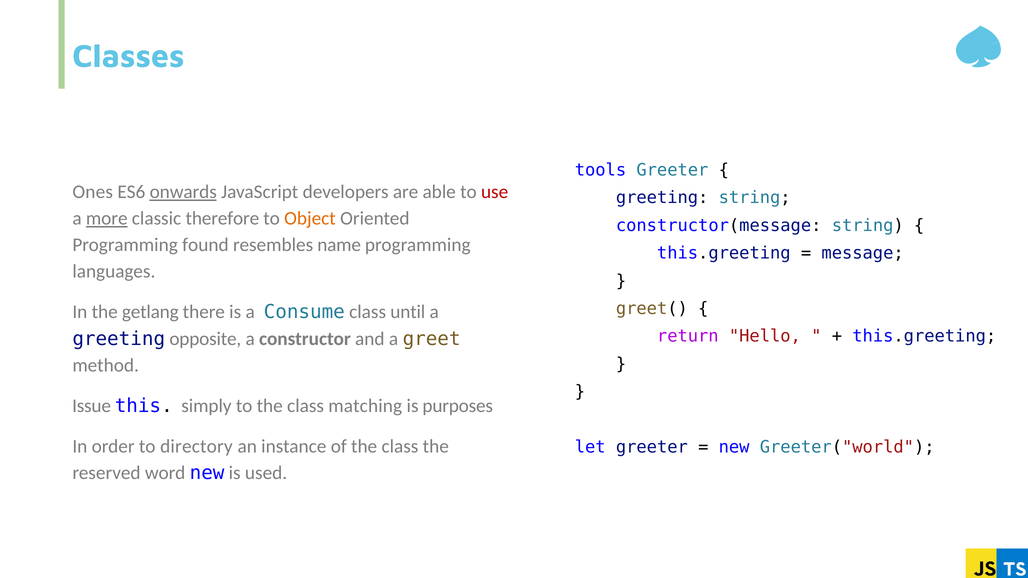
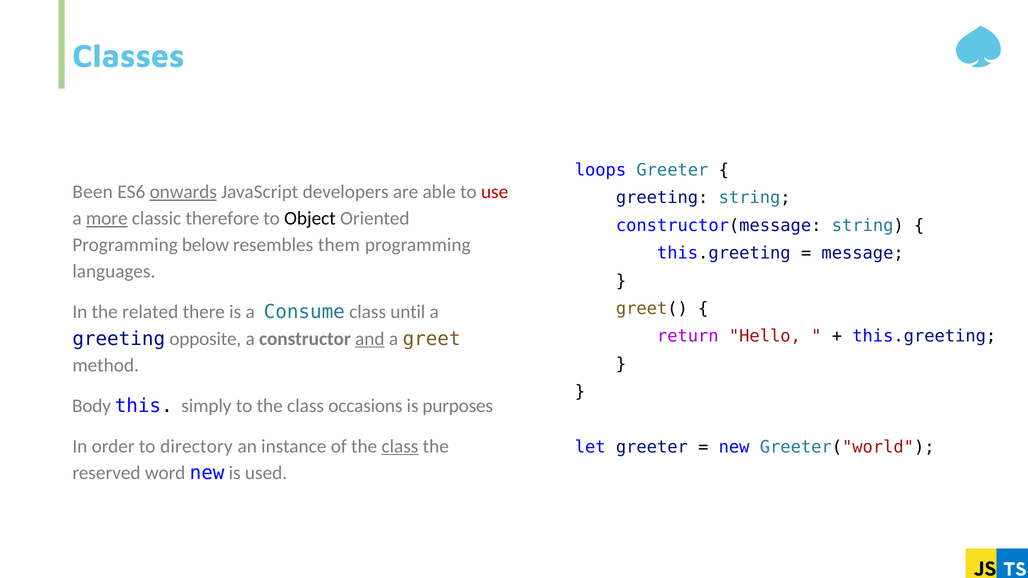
tools: tools -> loops
Ones: Ones -> Been
Object colour: orange -> black
found: found -> below
name: name -> them
getlang: getlang -> related
and underline: none -> present
Issue: Issue -> Body
matching: matching -> occasions
class at (400, 446) underline: none -> present
